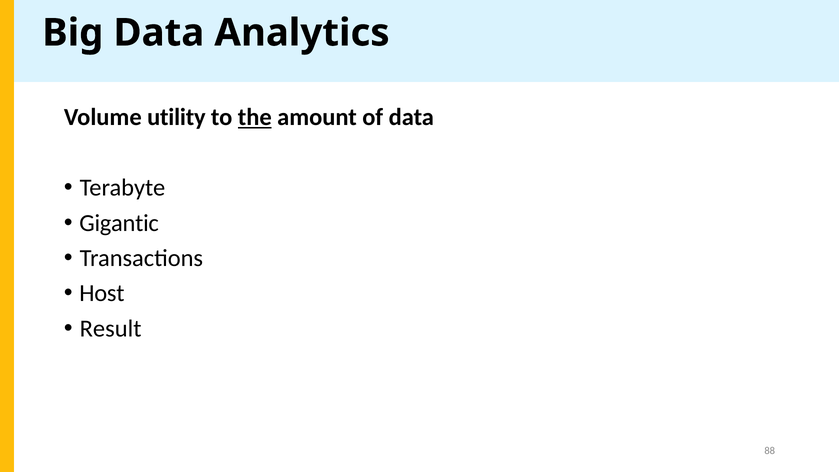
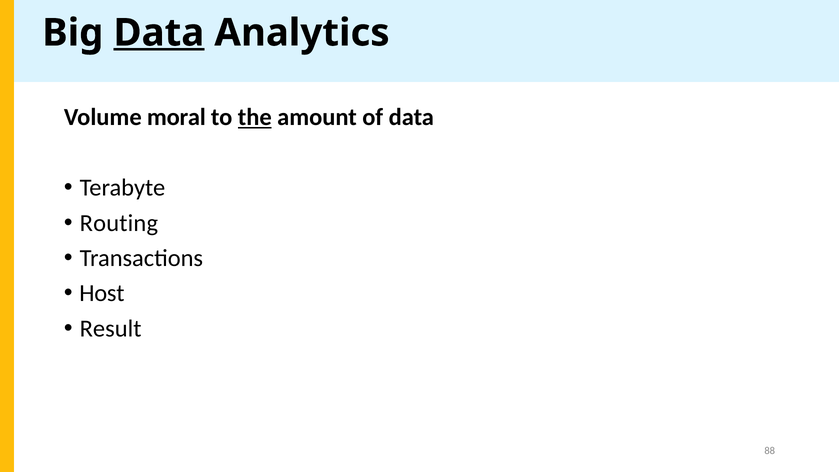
Data at (159, 33) underline: none -> present
utility: utility -> moral
Gigantic: Gigantic -> Routing
